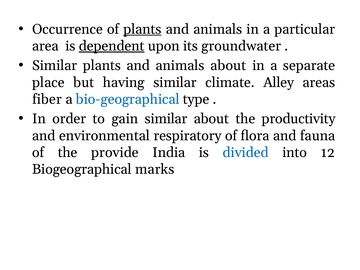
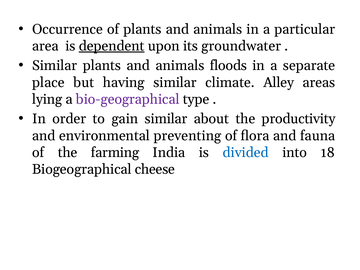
plants at (142, 29) underline: present -> none
animals about: about -> floods
fiber: fiber -> lying
bio-geographical colour: blue -> purple
respiratory: respiratory -> preventing
provide: provide -> farming
12: 12 -> 18
marks: marks -> cheese
